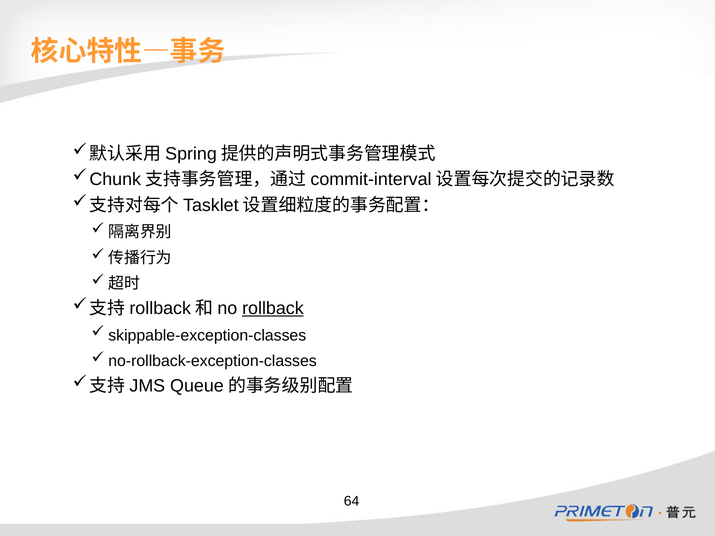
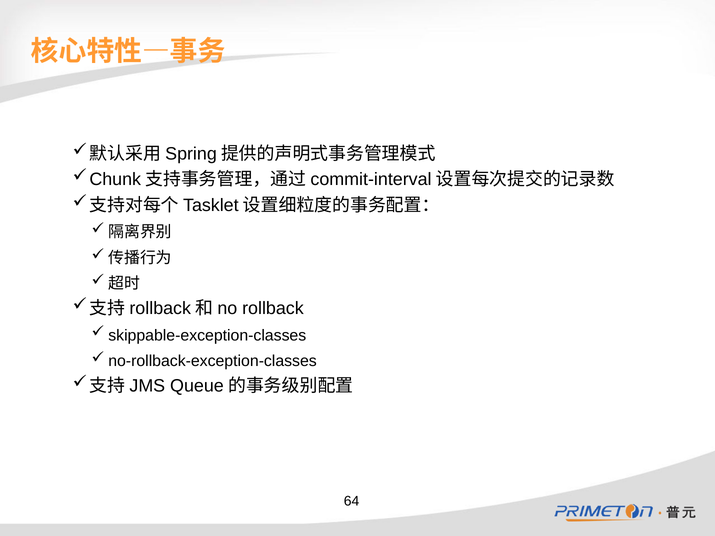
rollback underline: present -> none
